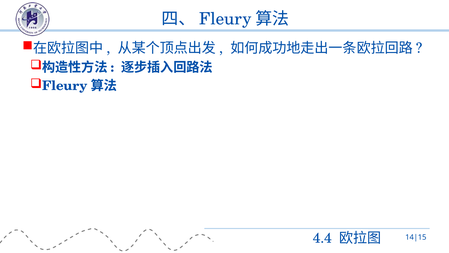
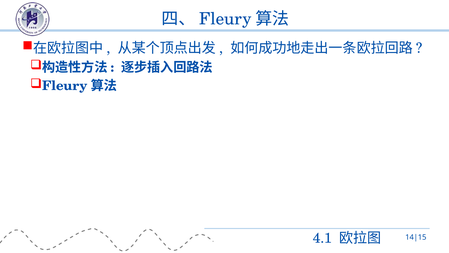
4.4: 4.4 -> 4.1
